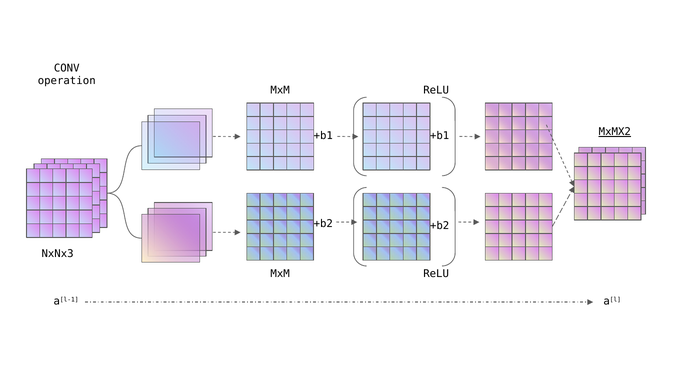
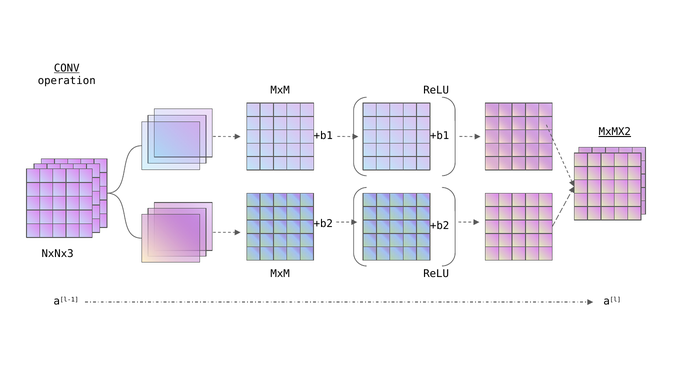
CONV underline: none -> present
